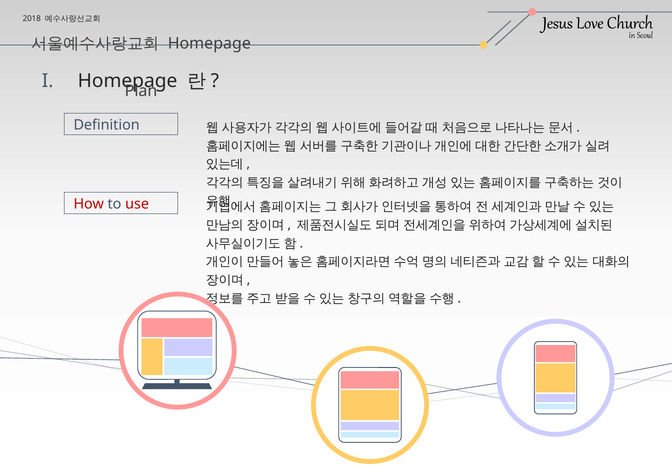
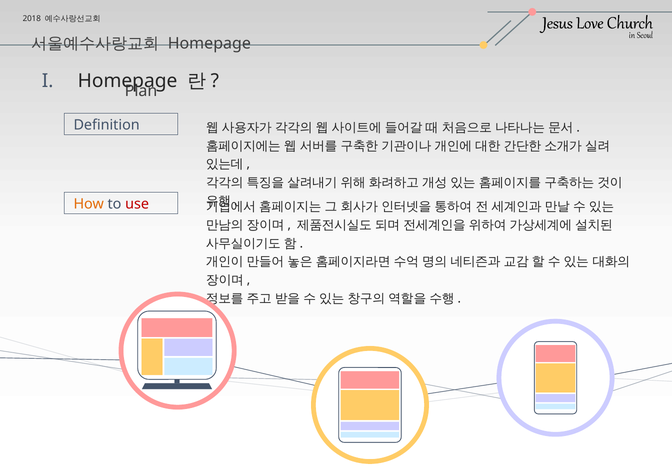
How colour: red -> orange
